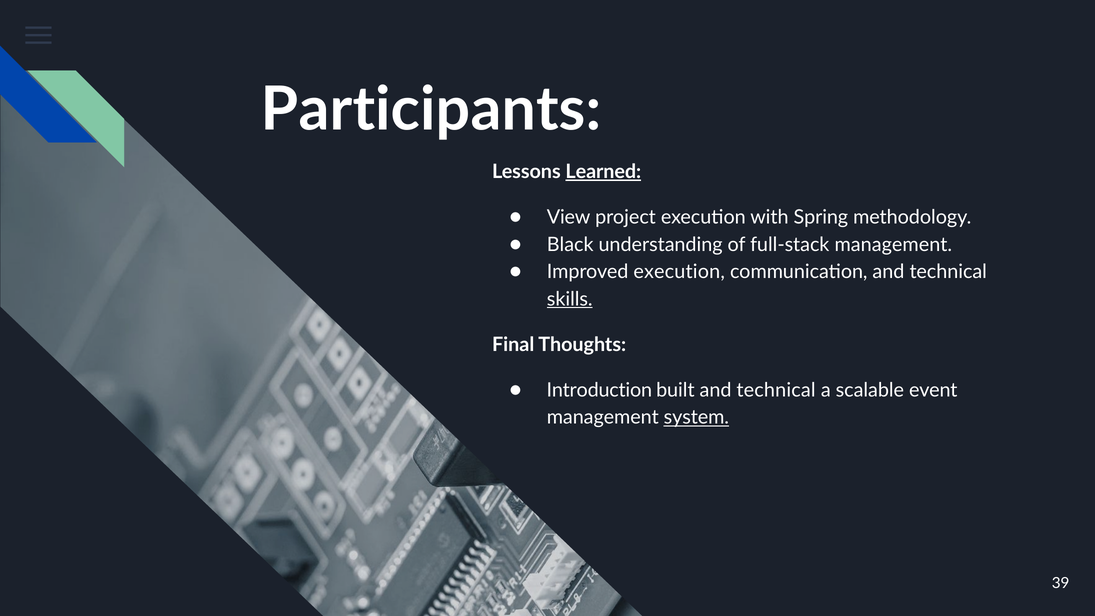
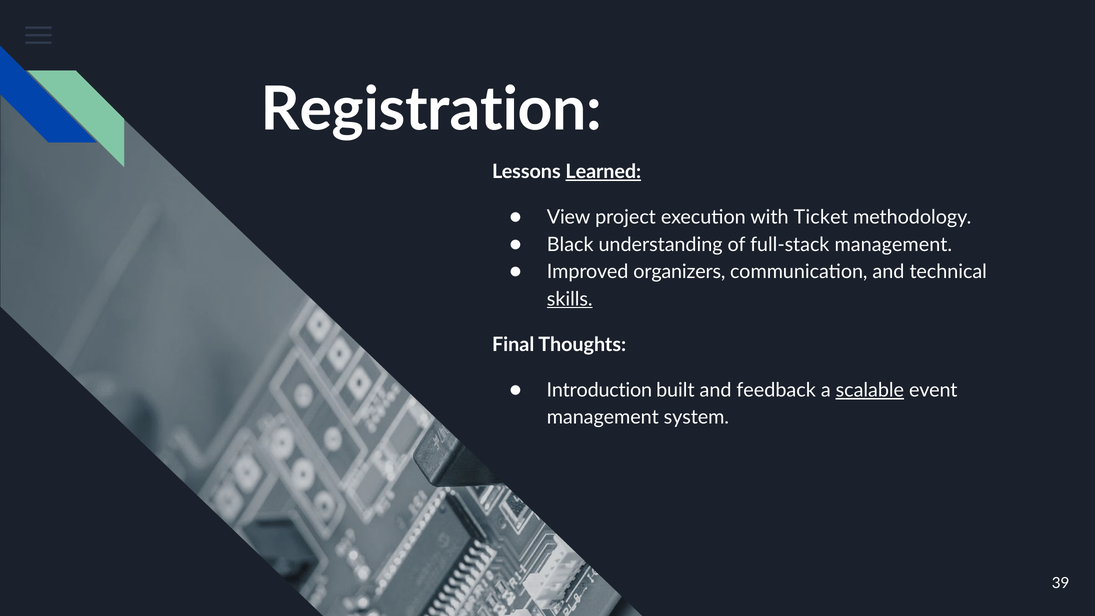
Participants: Participants -> Registration
Spring: Spring -> Ticket
Improved execution: execution -> organizers
built and technical: technical -> feedback
scalable underline: none -> present
system underline: present -> none
